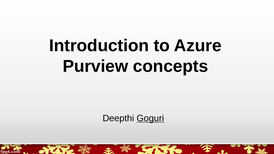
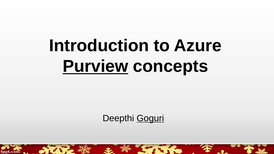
Purview underline: none -> present
